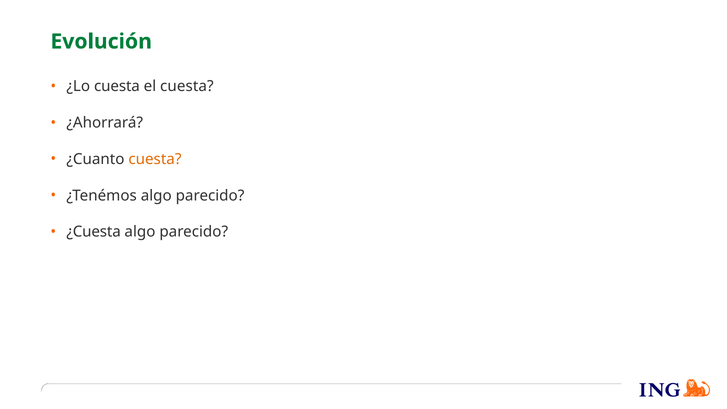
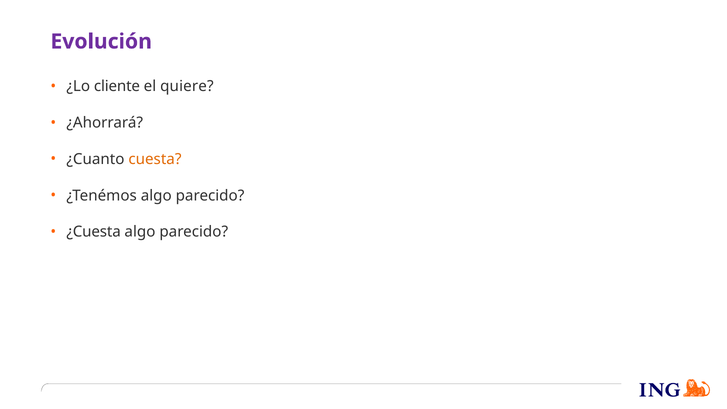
Evolución colour: green -> purple
¿Lo cuesta: cuesta -> cliente
el cuesta: cuesta -> quiere
